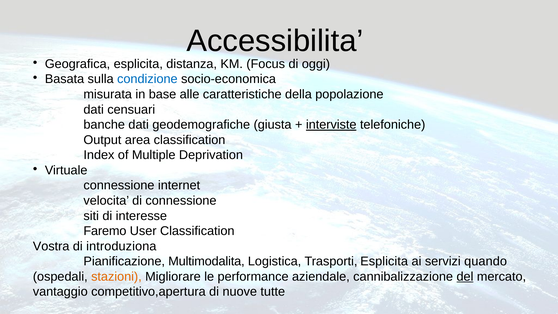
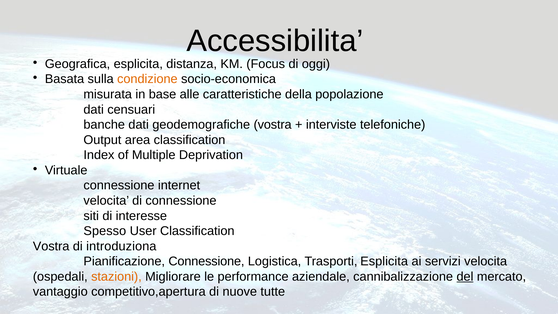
condizione colour: blue -> orange
geodemografiche giusta: giusta -> vostra
interviste underline: present -> none
Faremo: Faremo -> Spesso
Pianificazione Multimodalita: Multimodalita -> Connessione
servizi quando: quando -> velocita
